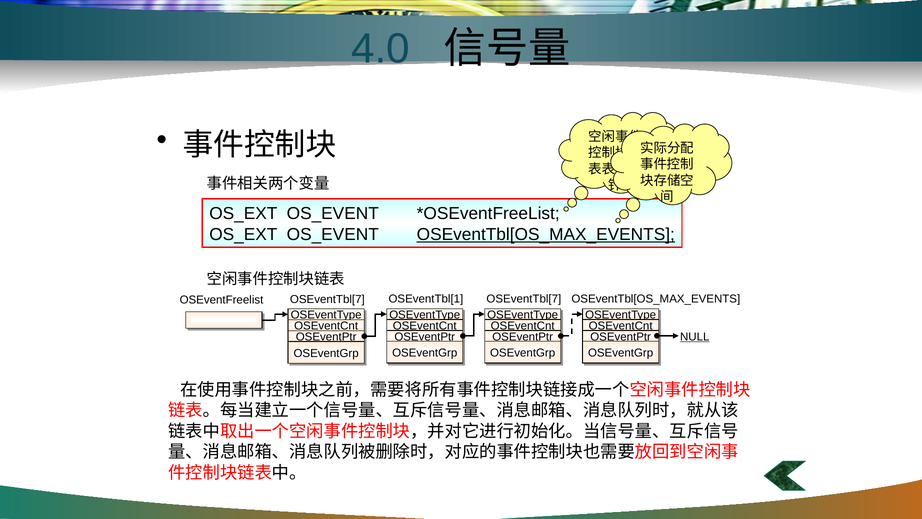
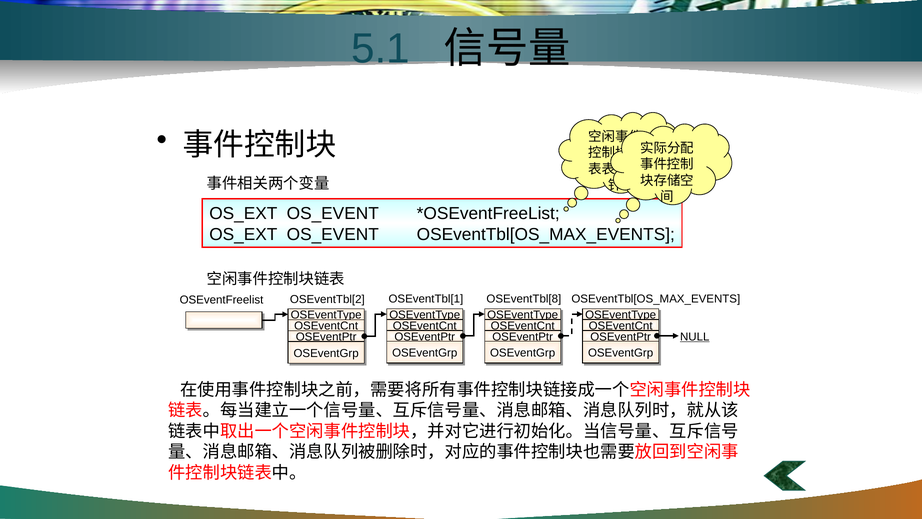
4.0: 4.0 -> 5.1
OSEventTbl[OS_MAX_EVENTS at (546, 234) underline: present -> none
OSEventTbl[7 at (524, 299): OSEventTbl[7 -> OSEventTbl[8
OSEventTbl[7 at (327, 299): OSEventTbl[7 -> OSEventTbl[2
